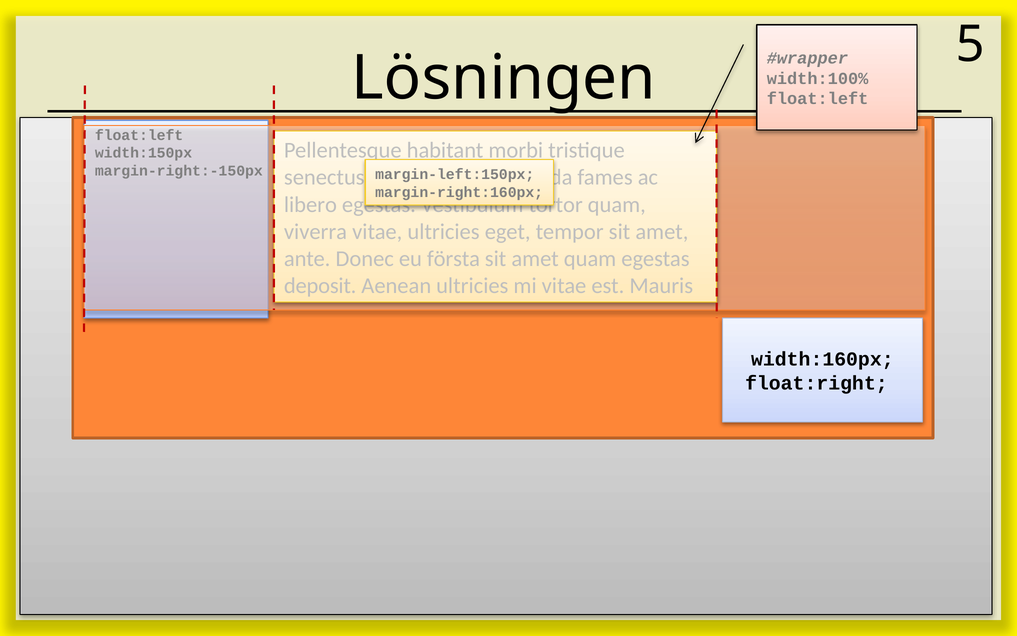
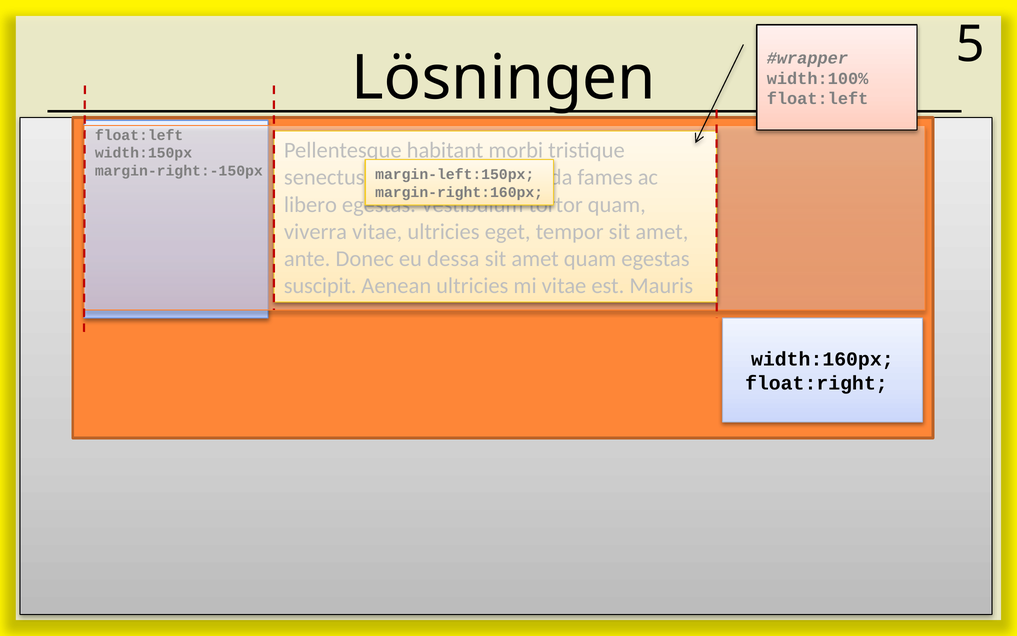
första: första -> dessa
deposit: deposit -> suscipit
